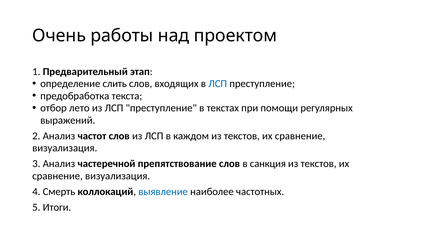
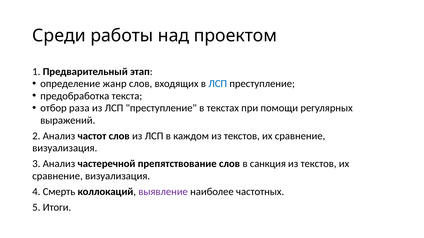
Очень: Очень -> Среди
слить: слить -> жанр
лето: лето -> раза
выявление colour: blue -> purple
